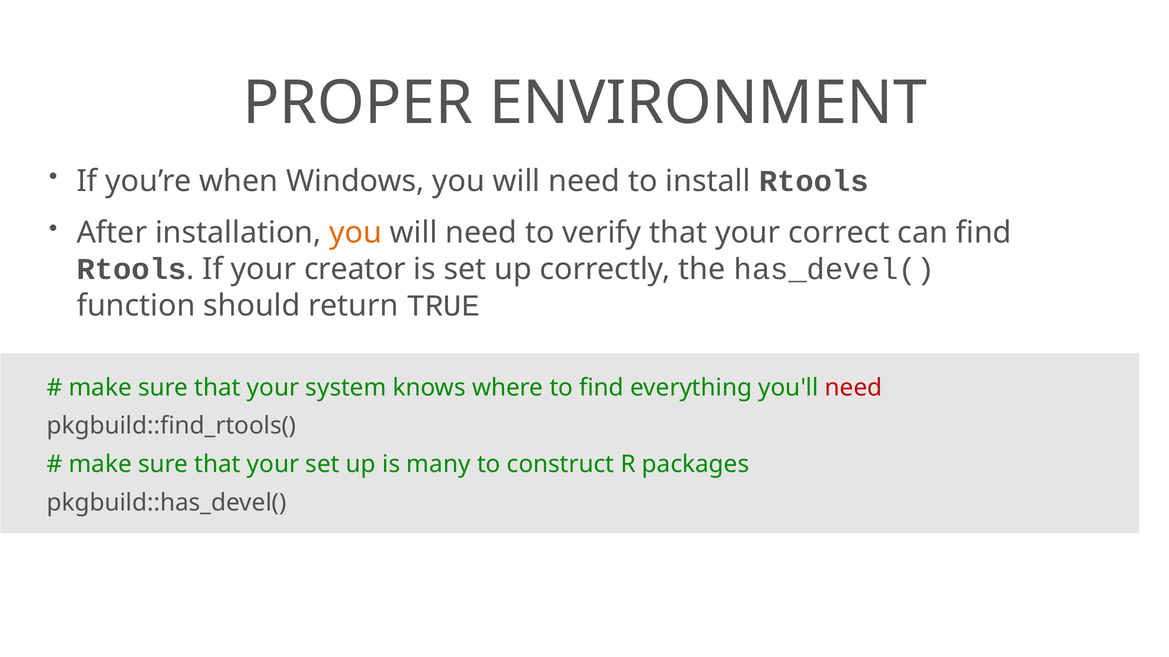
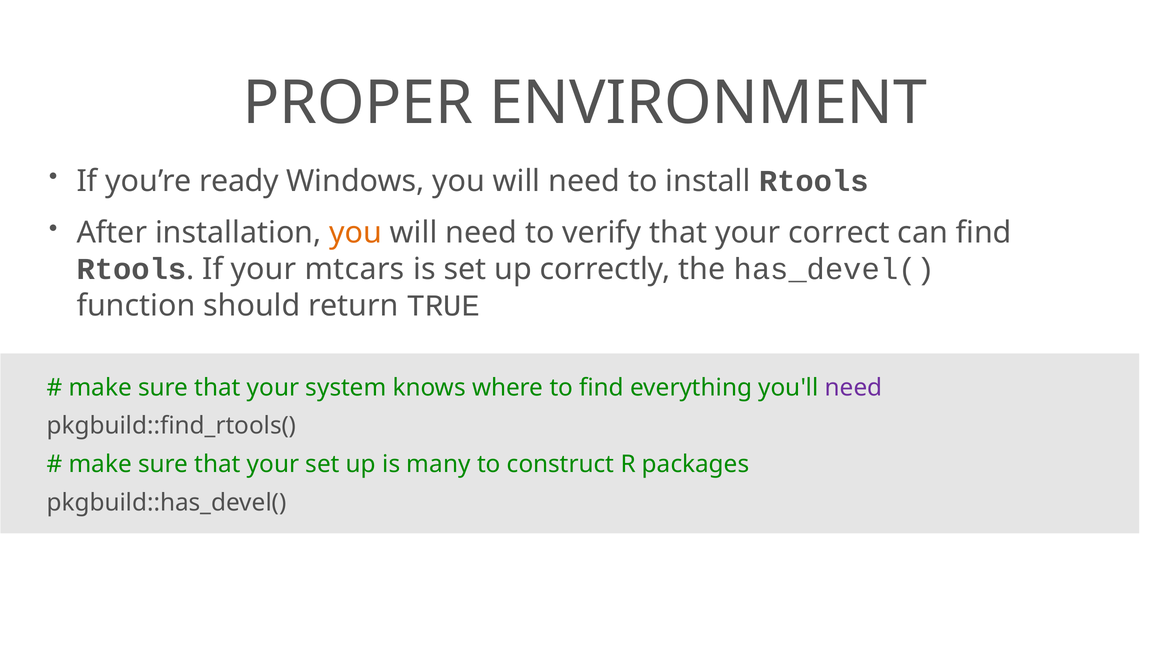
when: when -> ready
creator: creator -> mtcars
need at (854, 388) colour: red -> purple
